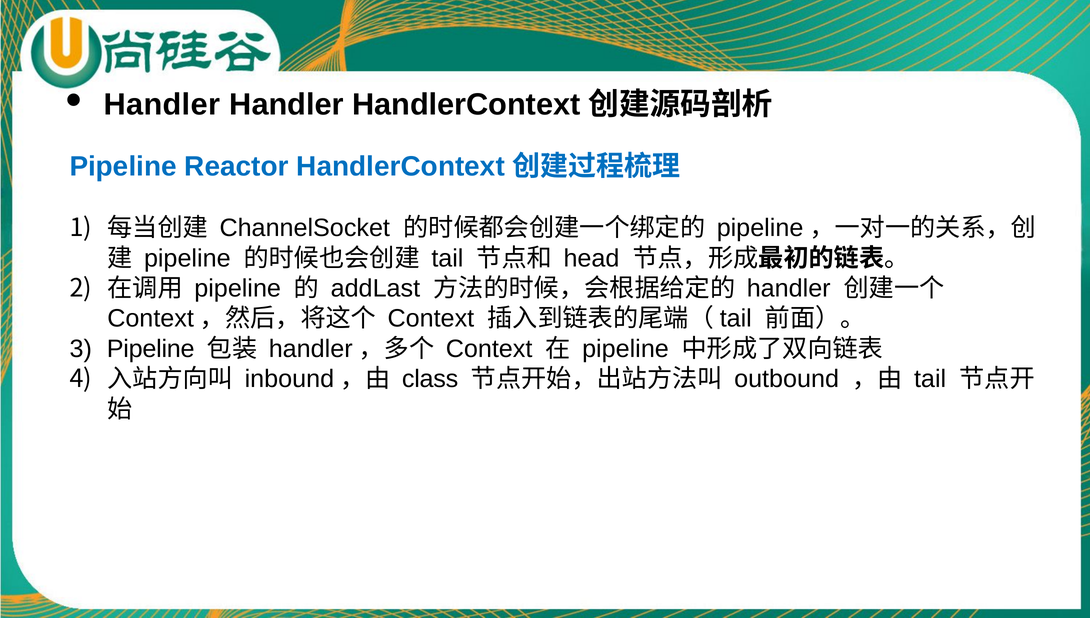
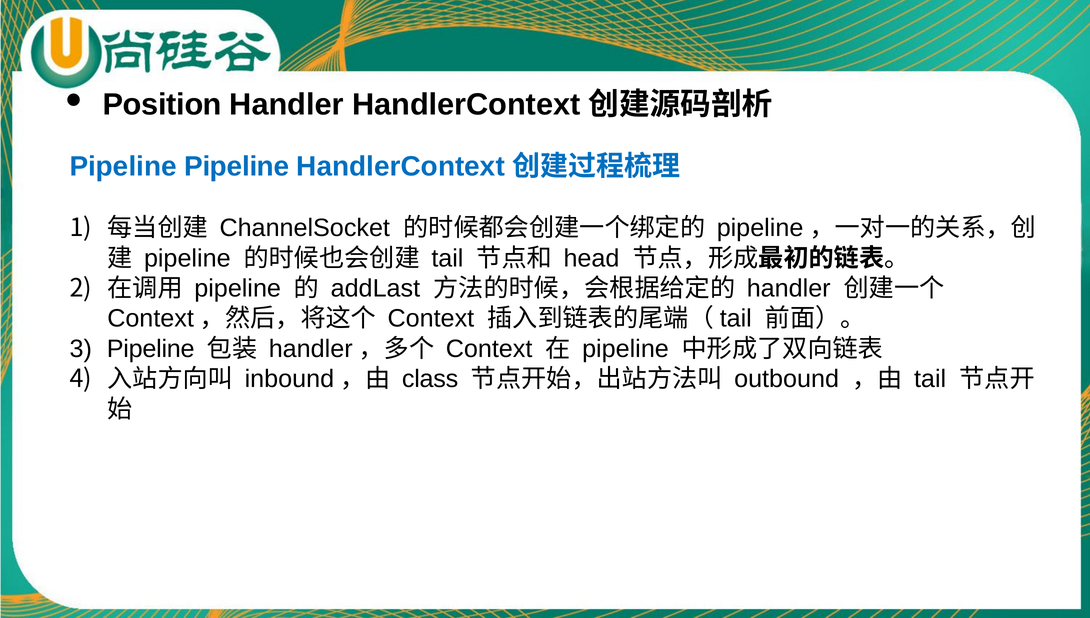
Handler at (162, 104): Handler -> Position
Pipeline Reactor: Reactor -> Pipeline
